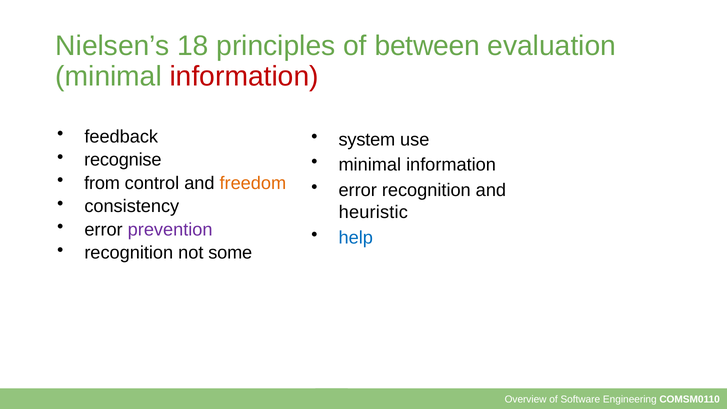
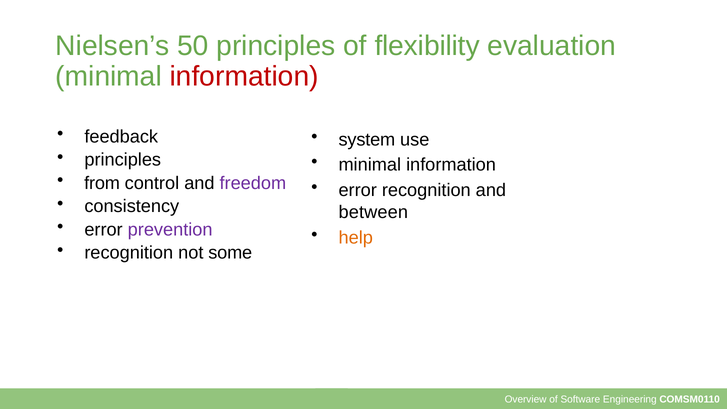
18: 18 -> 50
between: between -> flexibility
recognise at (123, 160): recognise -> principles
freedom colour: orange -> purple
heuristic: heuristic -> between
help colour: blue -> orange
